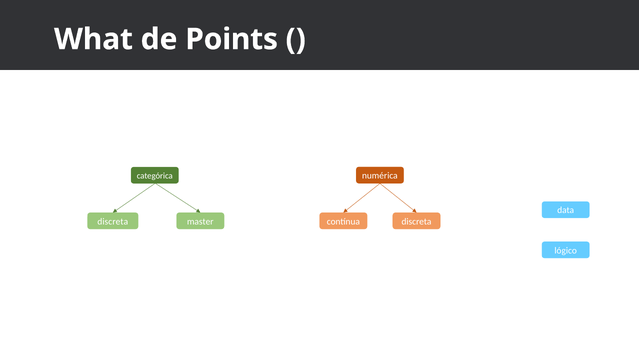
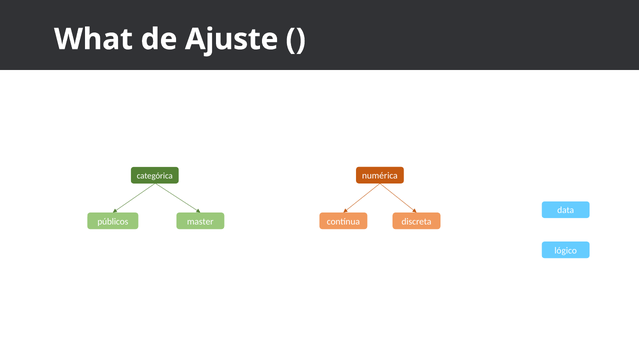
Points: Points -> Ajuste
discreta at (113, 221): discreta -> públicos
